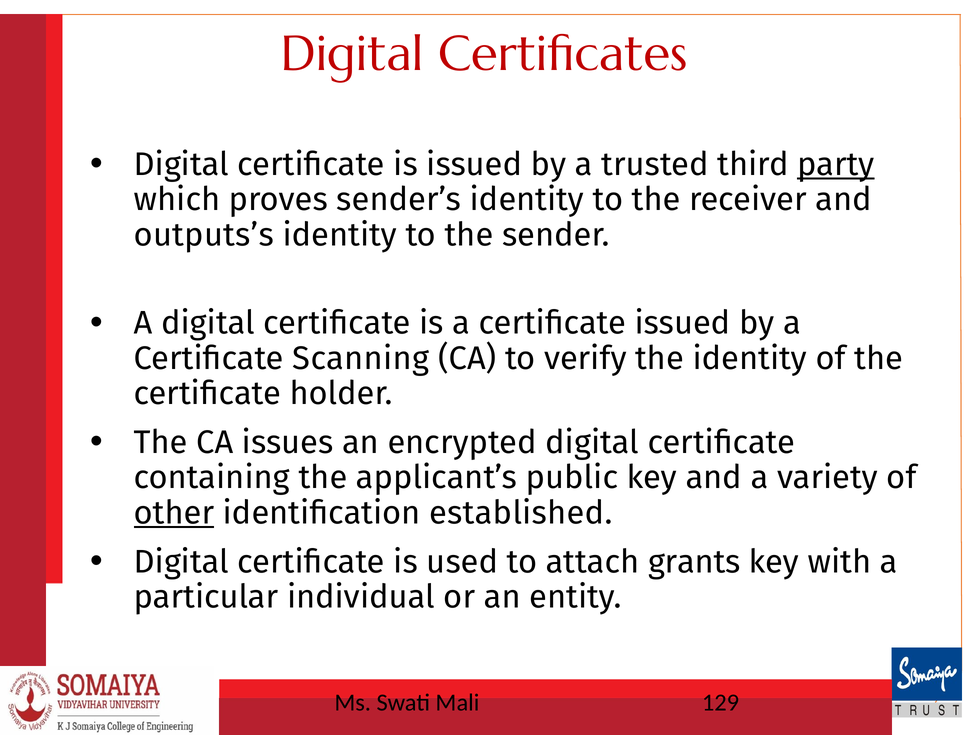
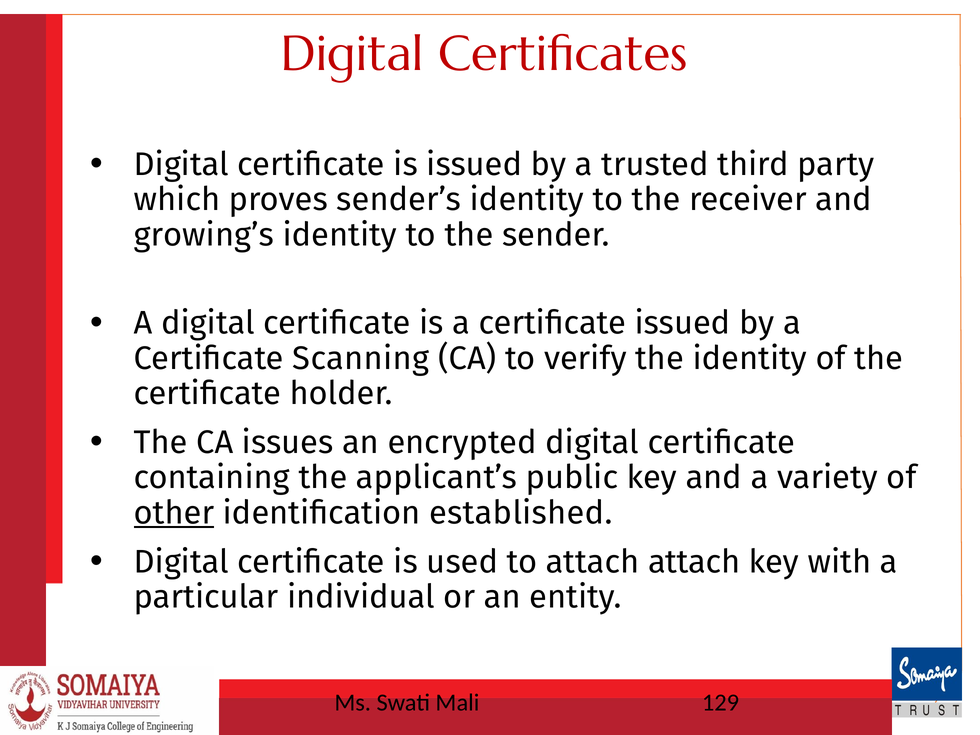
party underline: present -> none
outputs’s: outputs’s -> growing’s
attach grants: grants -> attach
